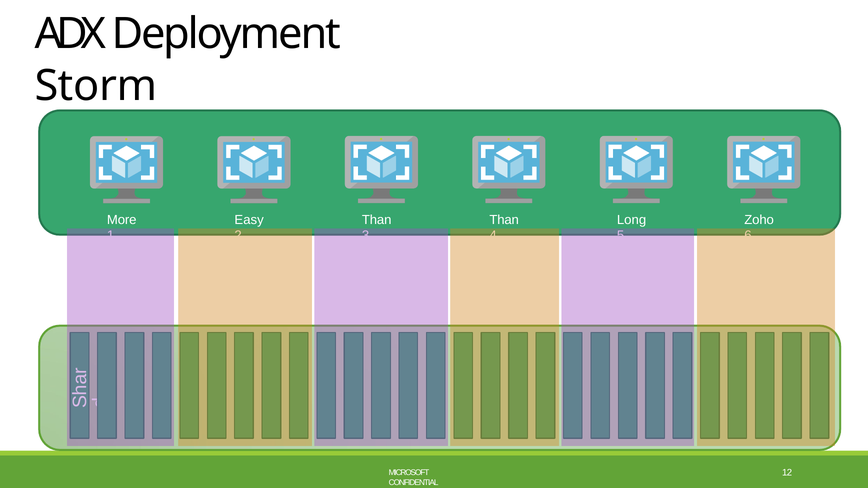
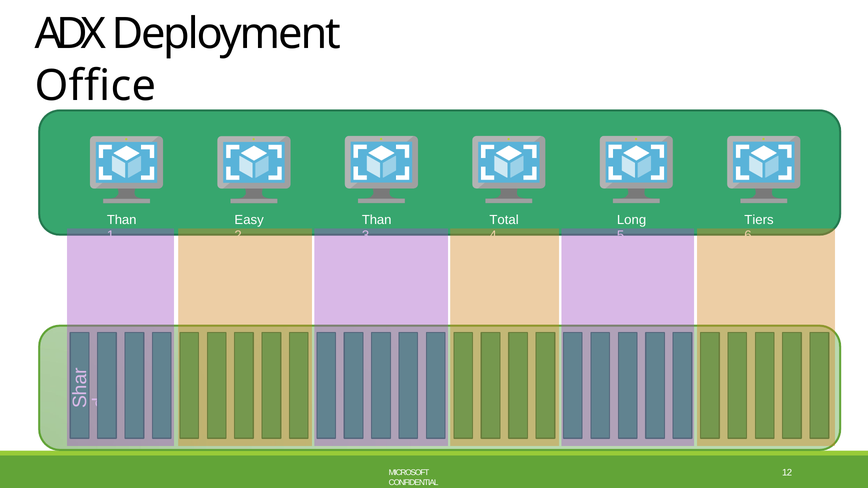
Storm: Storm -> Office
More at (122, 220): More -> Than
Than at (504, 220): Than -> Total
Zoho: Zoho -> Tiers
